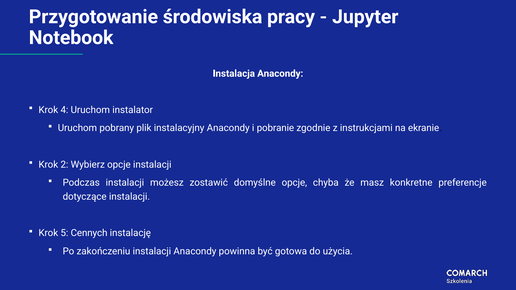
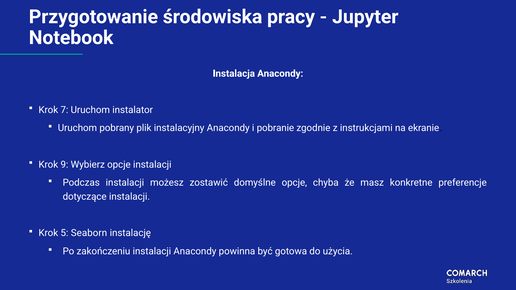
4: 4 -> 7
2: 2 -> 9
Cennych: Cennych -> Seaborn
